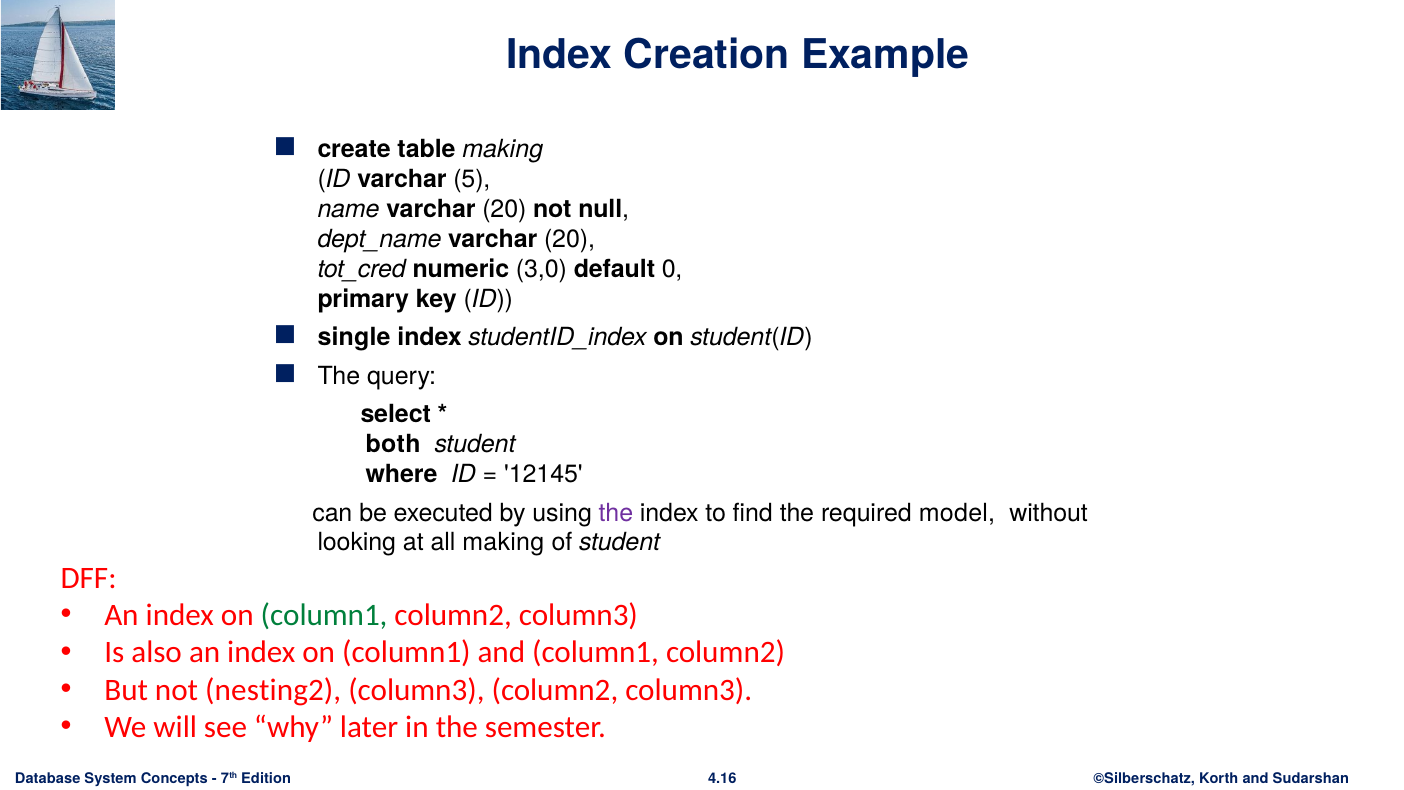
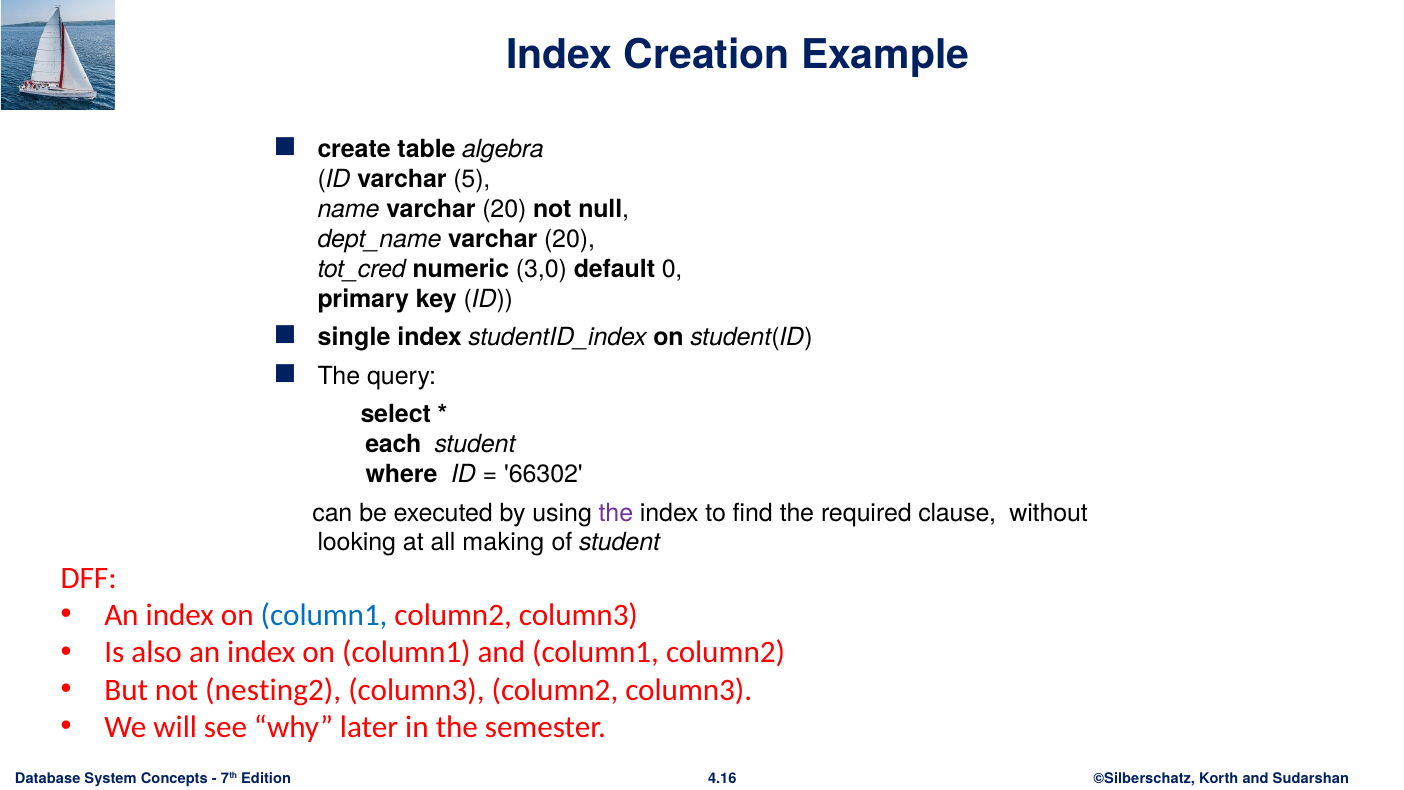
table making: making -> algebra
both: both -> each
12145: 12145 -> 66302
model: model -> clause
column1 at (324, 615) colour: green -> blue
